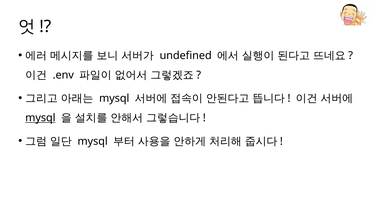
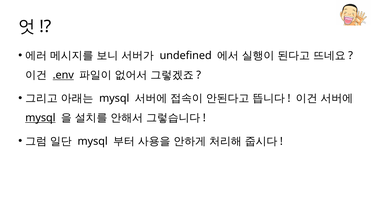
.env underline: none -> present
